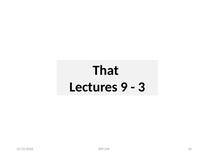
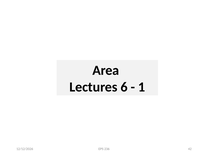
That: That -> Area
9: 9 -> 6
3: 3 -> 1
